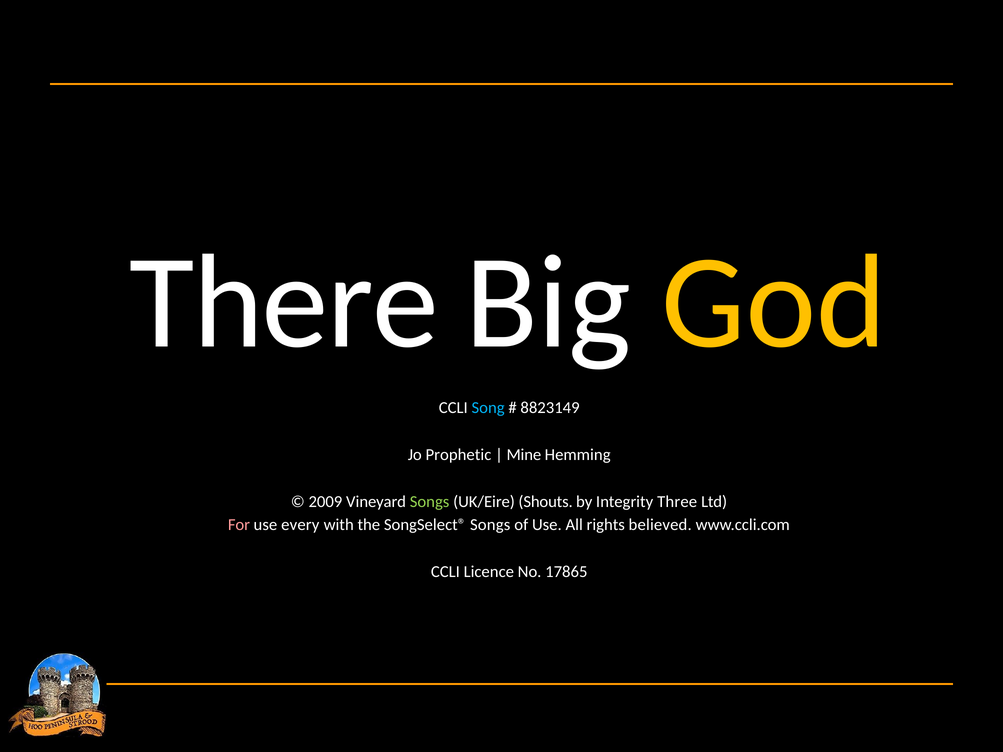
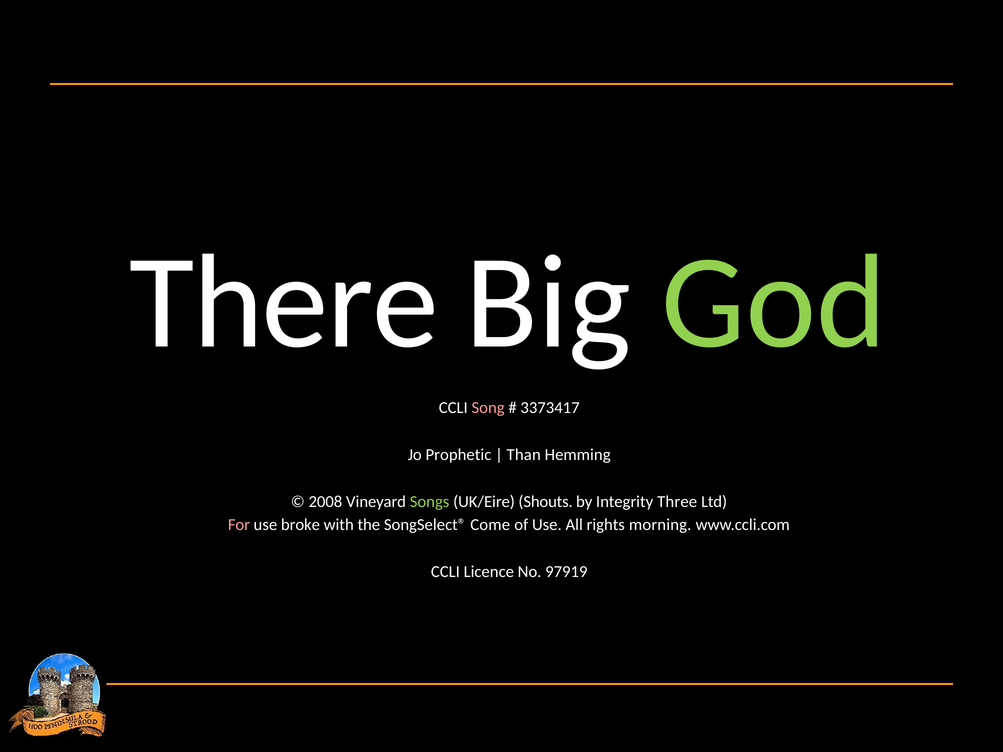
God colour: yellow -> light green
Song colour: light blue -> pink
8823149: 8823149 -> 3373417
Mine: Mine -> Than
2009: 2009 -> 2008
every: every -> broke
SongSelect® Songs: Songs -> Come
believed: believed -> morning
17865: 17865 -> 97919
